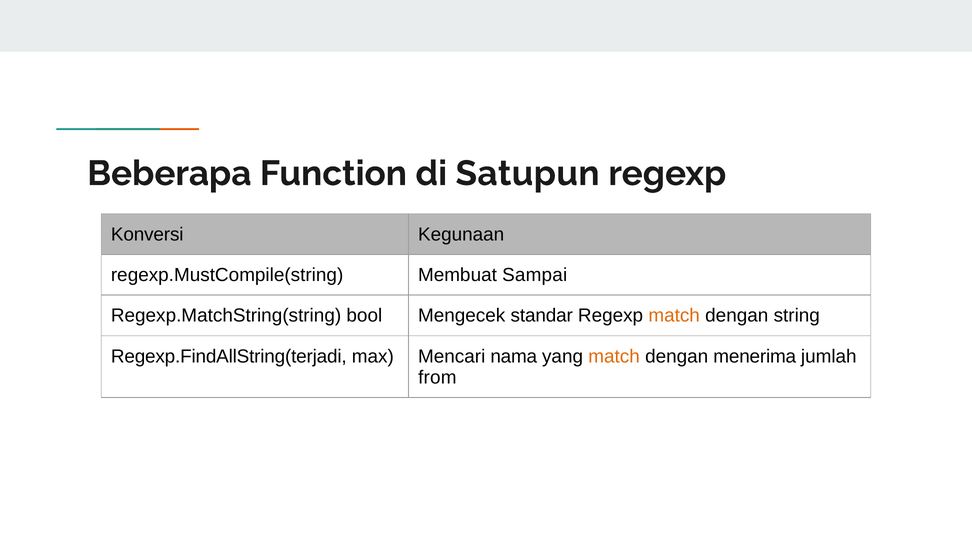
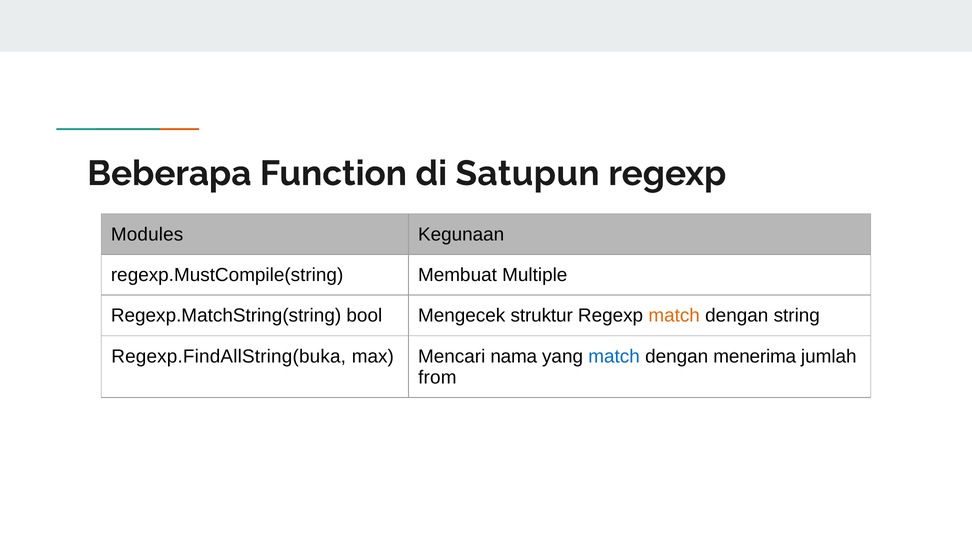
Konversi: Konversi -> Modules
Sampai: Sampai -> Multiple
standar: standar -> struktur
Regexp.FindAllString(terjadi: Regexp.FindAllString(terjadi -> Regexp.FindAllString(buka
match at (614, 356) colour: orange -> blue
